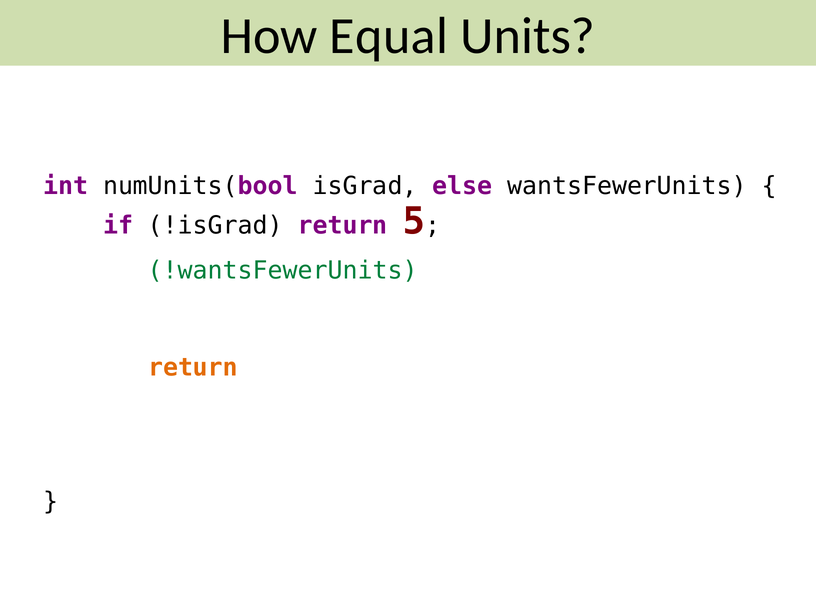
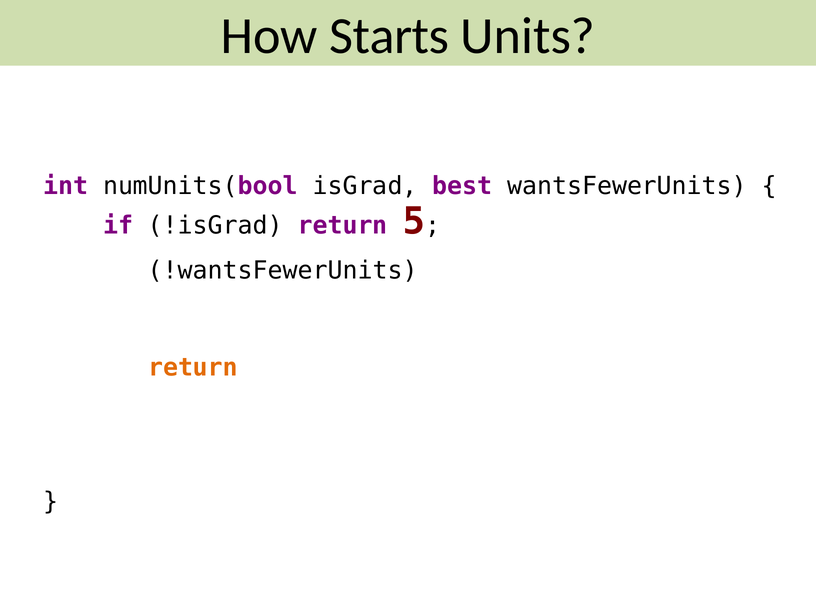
Equal: Equal -> Starts
isGrad else: else -> best
!wantsFewerUnits colour: green -> black
